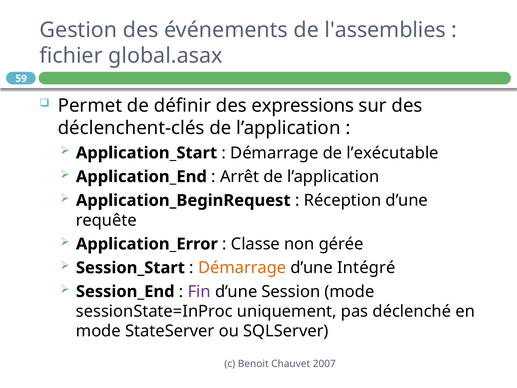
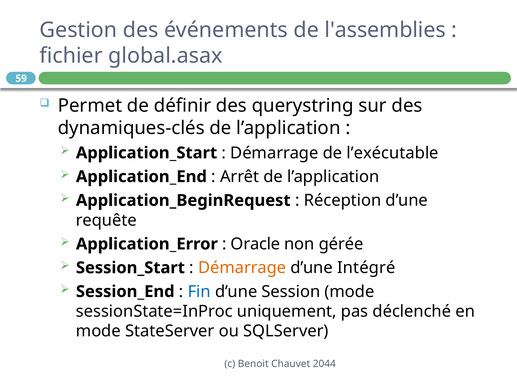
expressions: expressions -> querystring
déclenchent-clés: déclenchent-clés -> dynamiques-clés
Classe: Classe -> Oracle
Fin colour: purple -> blue
2007: 2007 -> 2044
